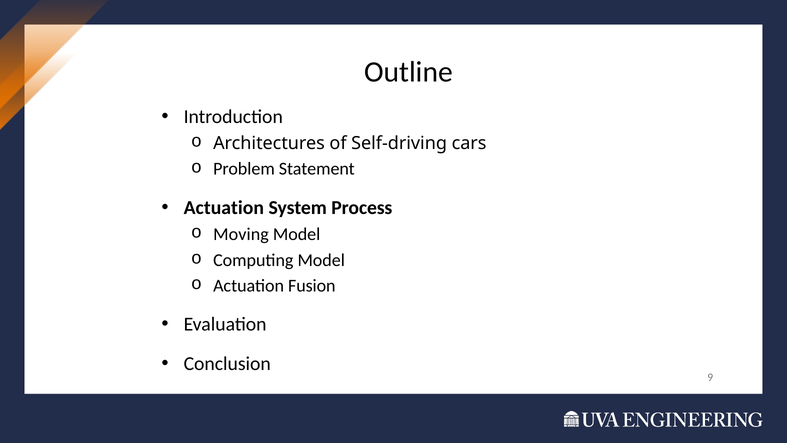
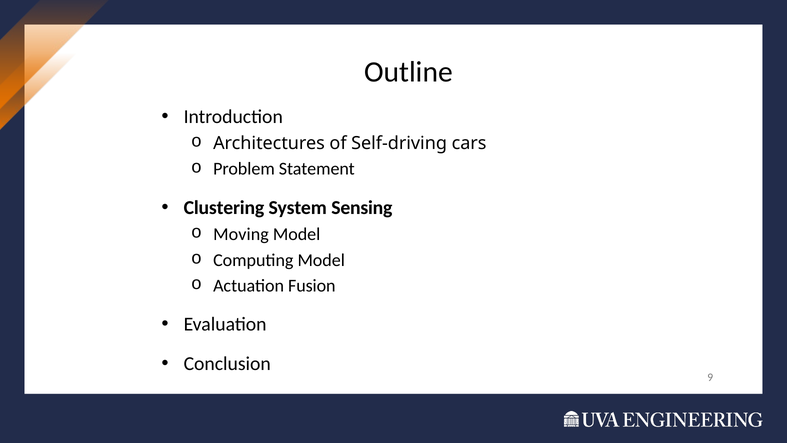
Actuation at (224, 208): Actuation -> Clustering
Process: Process -> Sensing
